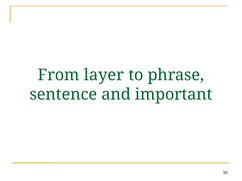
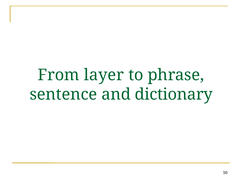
important: important -> dictionary
